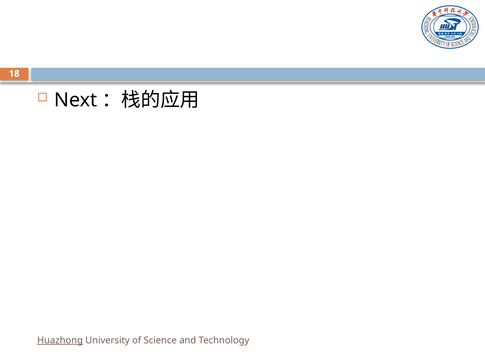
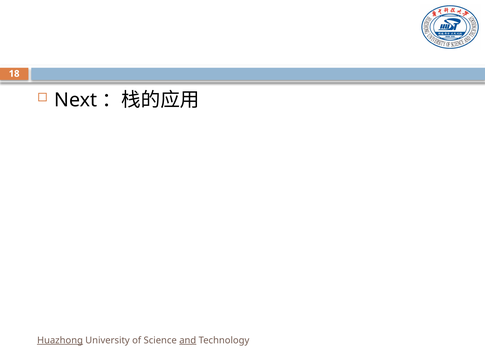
and underline: none -> present
